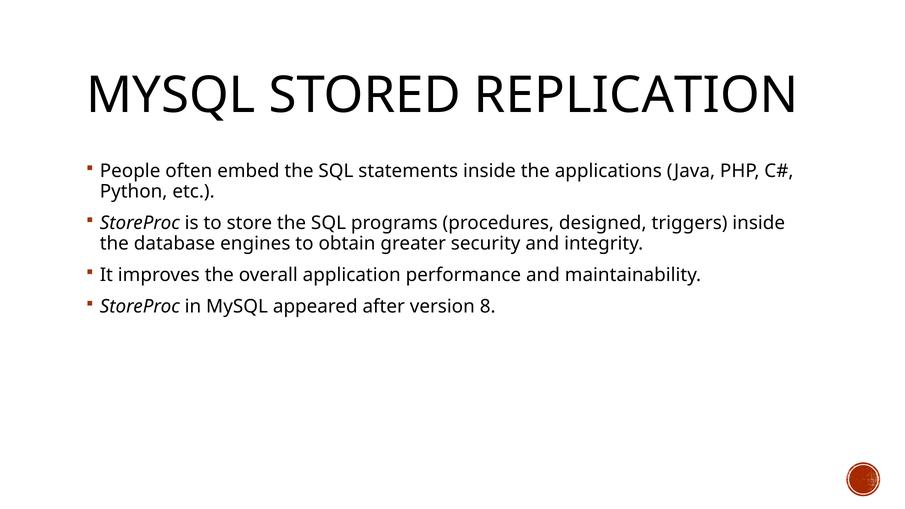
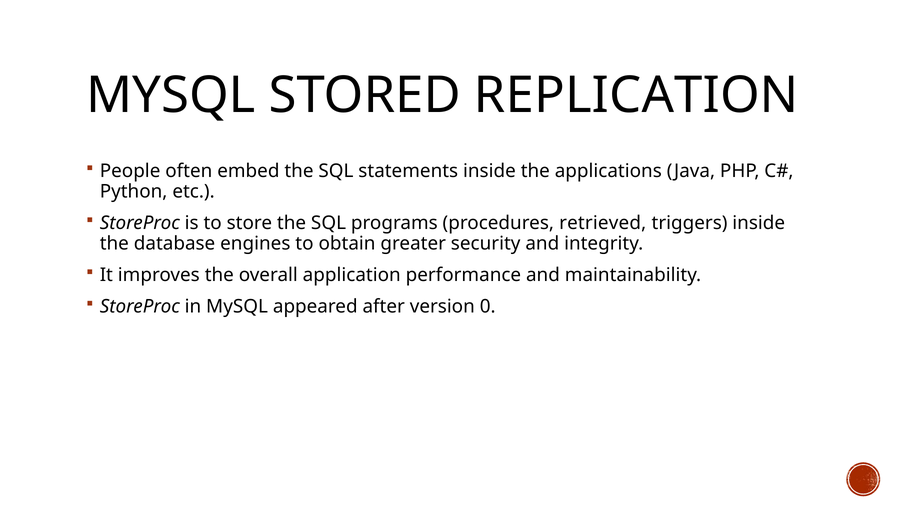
designed: designed -> retrieved
8: 8 -> 0
